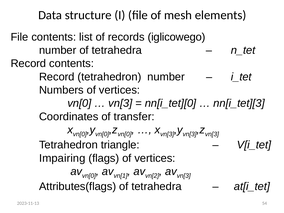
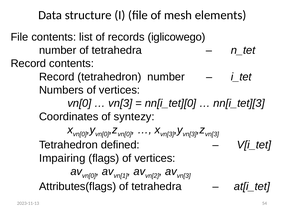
transfer: transfer -> syntezy
triangle: triangle -> defined
